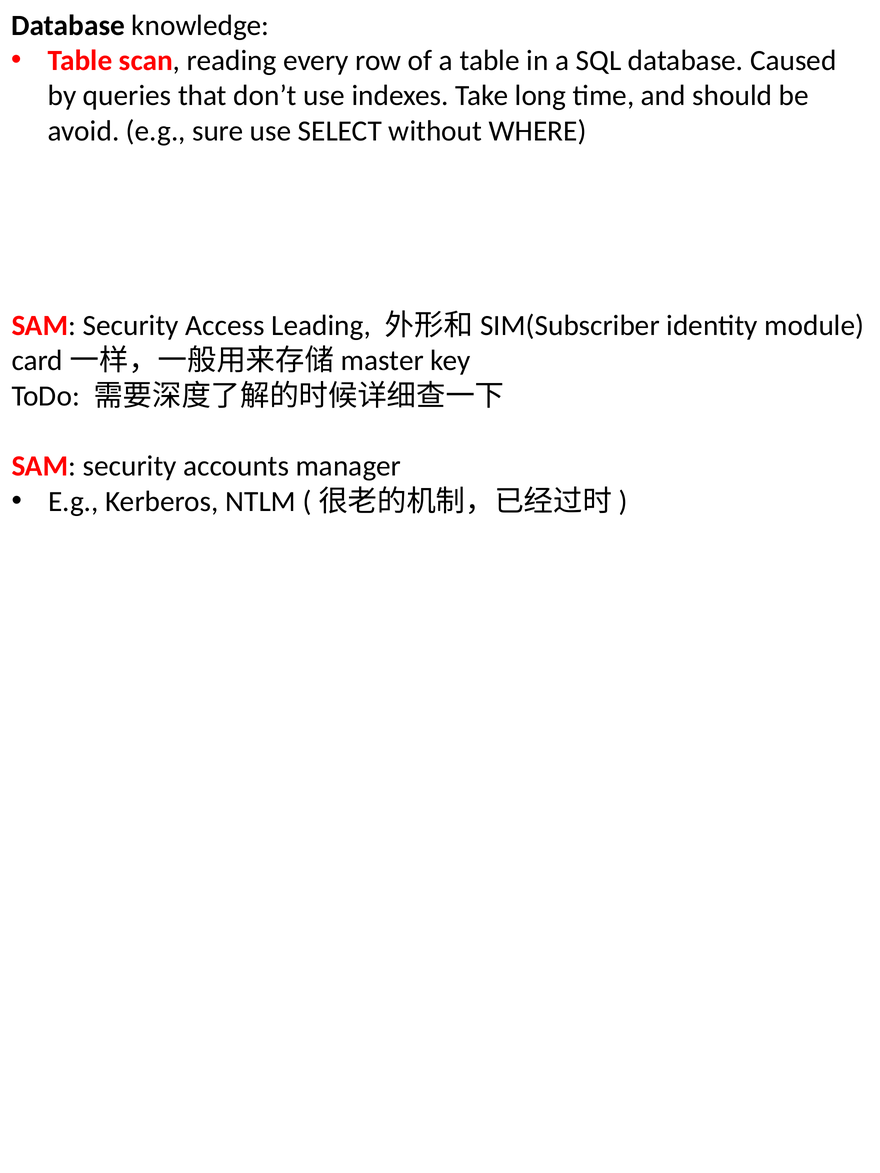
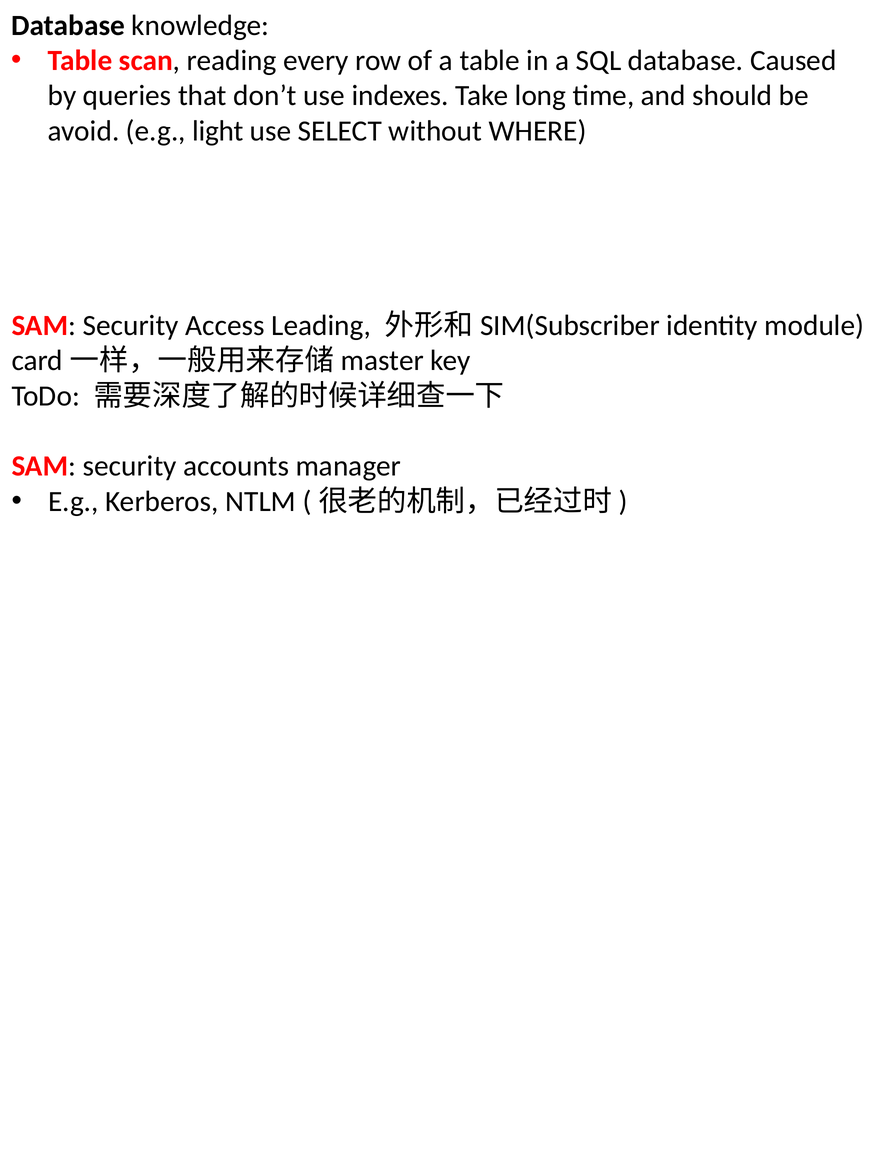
sure: sure -> light
